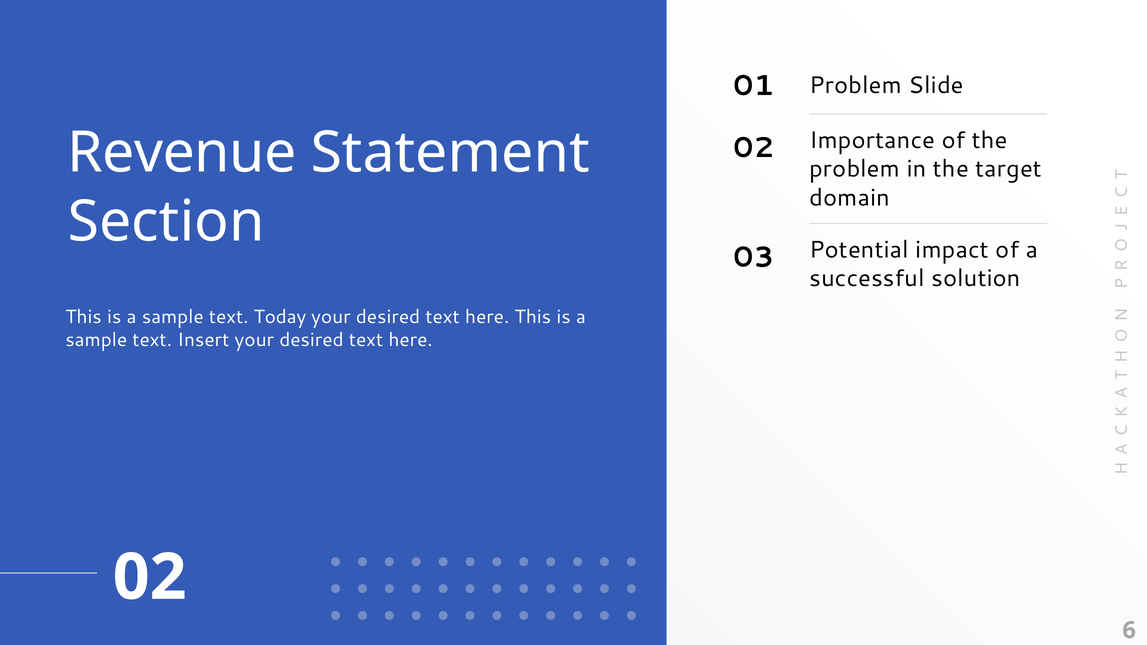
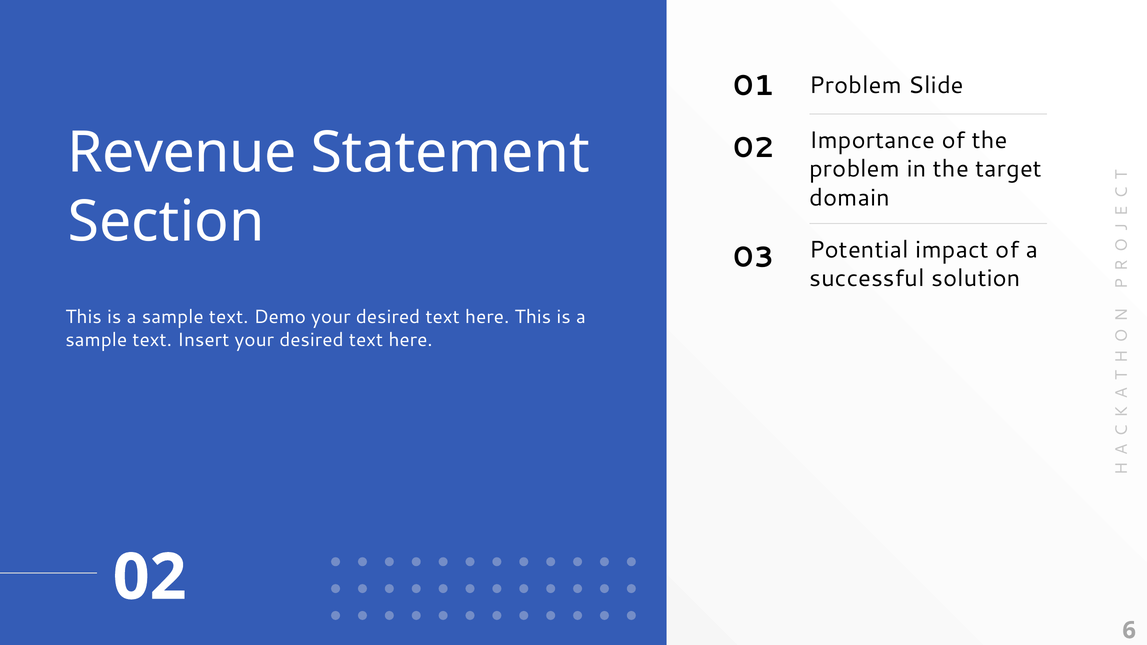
Today: Today -> Demo
